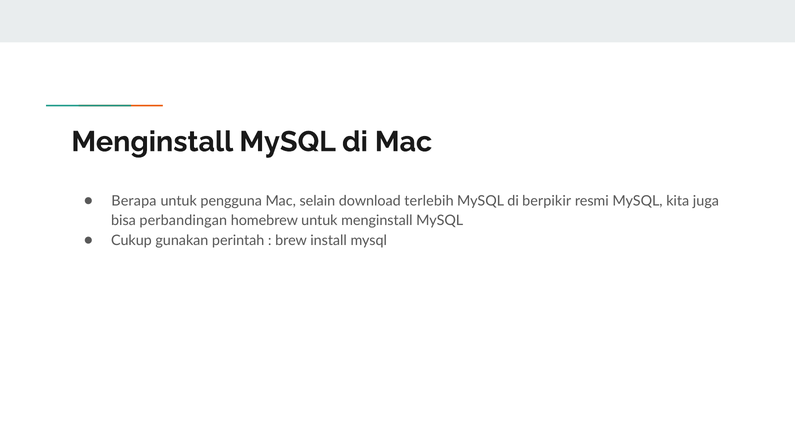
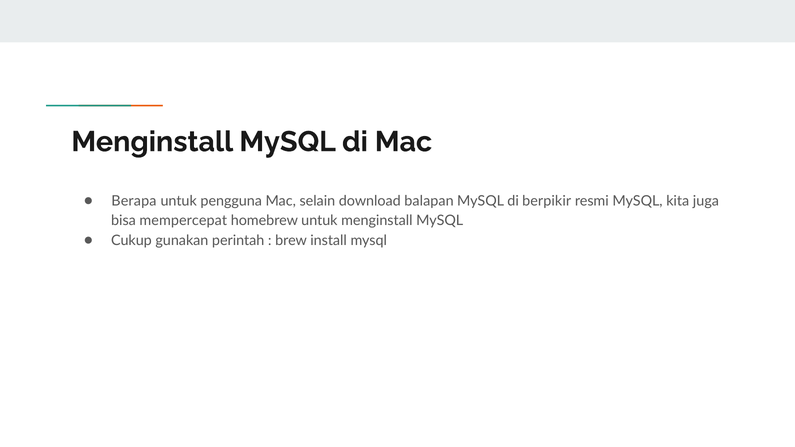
terlebih: terlebih -> balapan
perbandingan: perbandingan -> mempercepat
